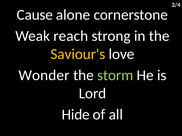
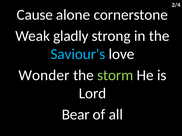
reach: reach -> gladly
Saviour's colour: yellow -> light blue
Hide: Hide -> Bear
